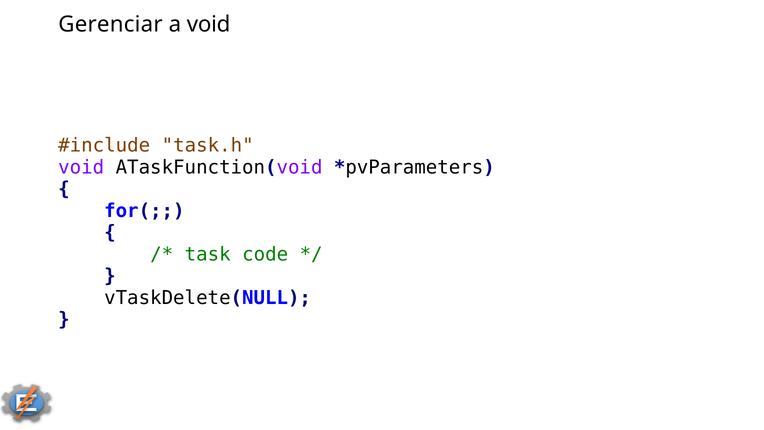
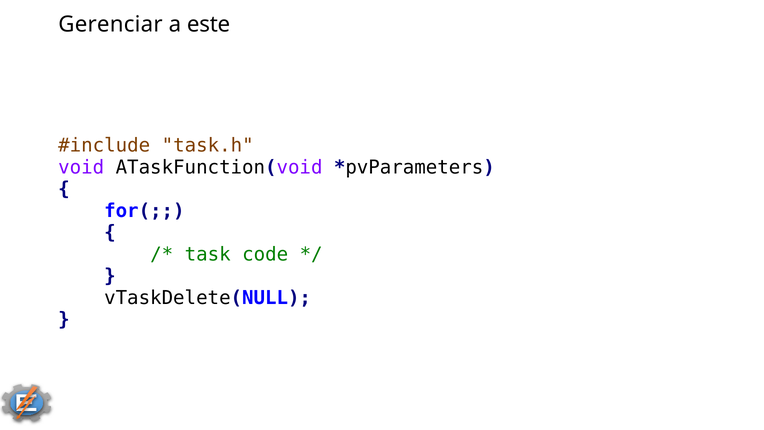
a void: void -> este
